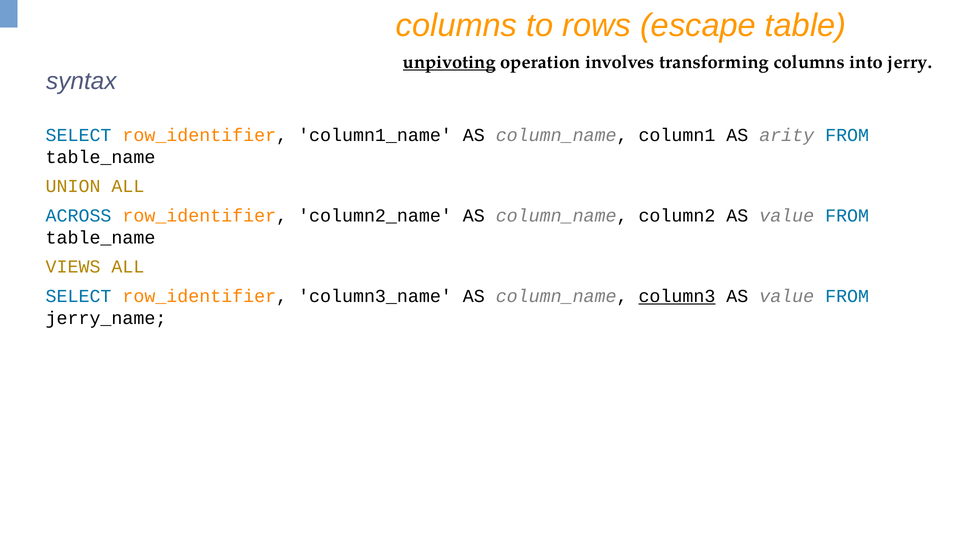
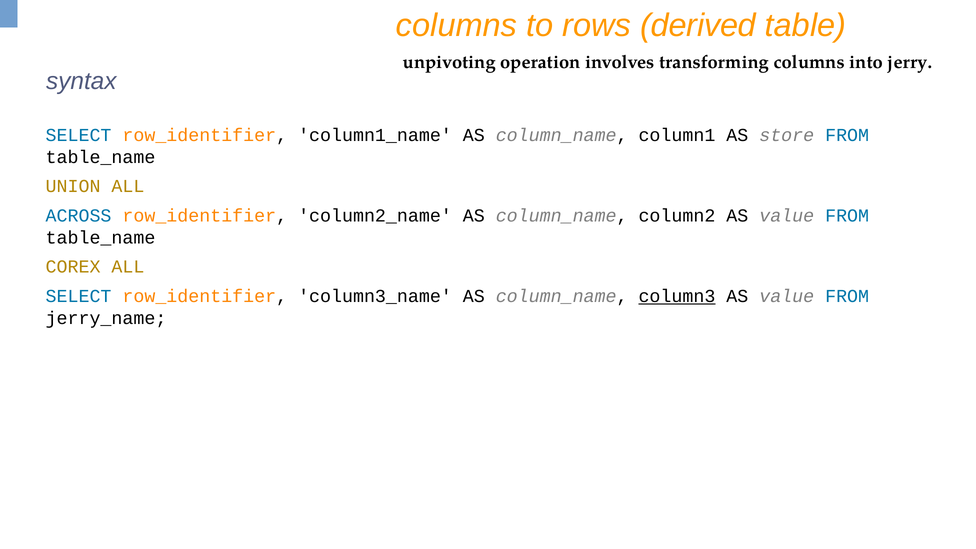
escape: escape -> derived
unpivoting underline: present -> none
arity: arity -> store
VIEWS: VIEWS -> COREX
